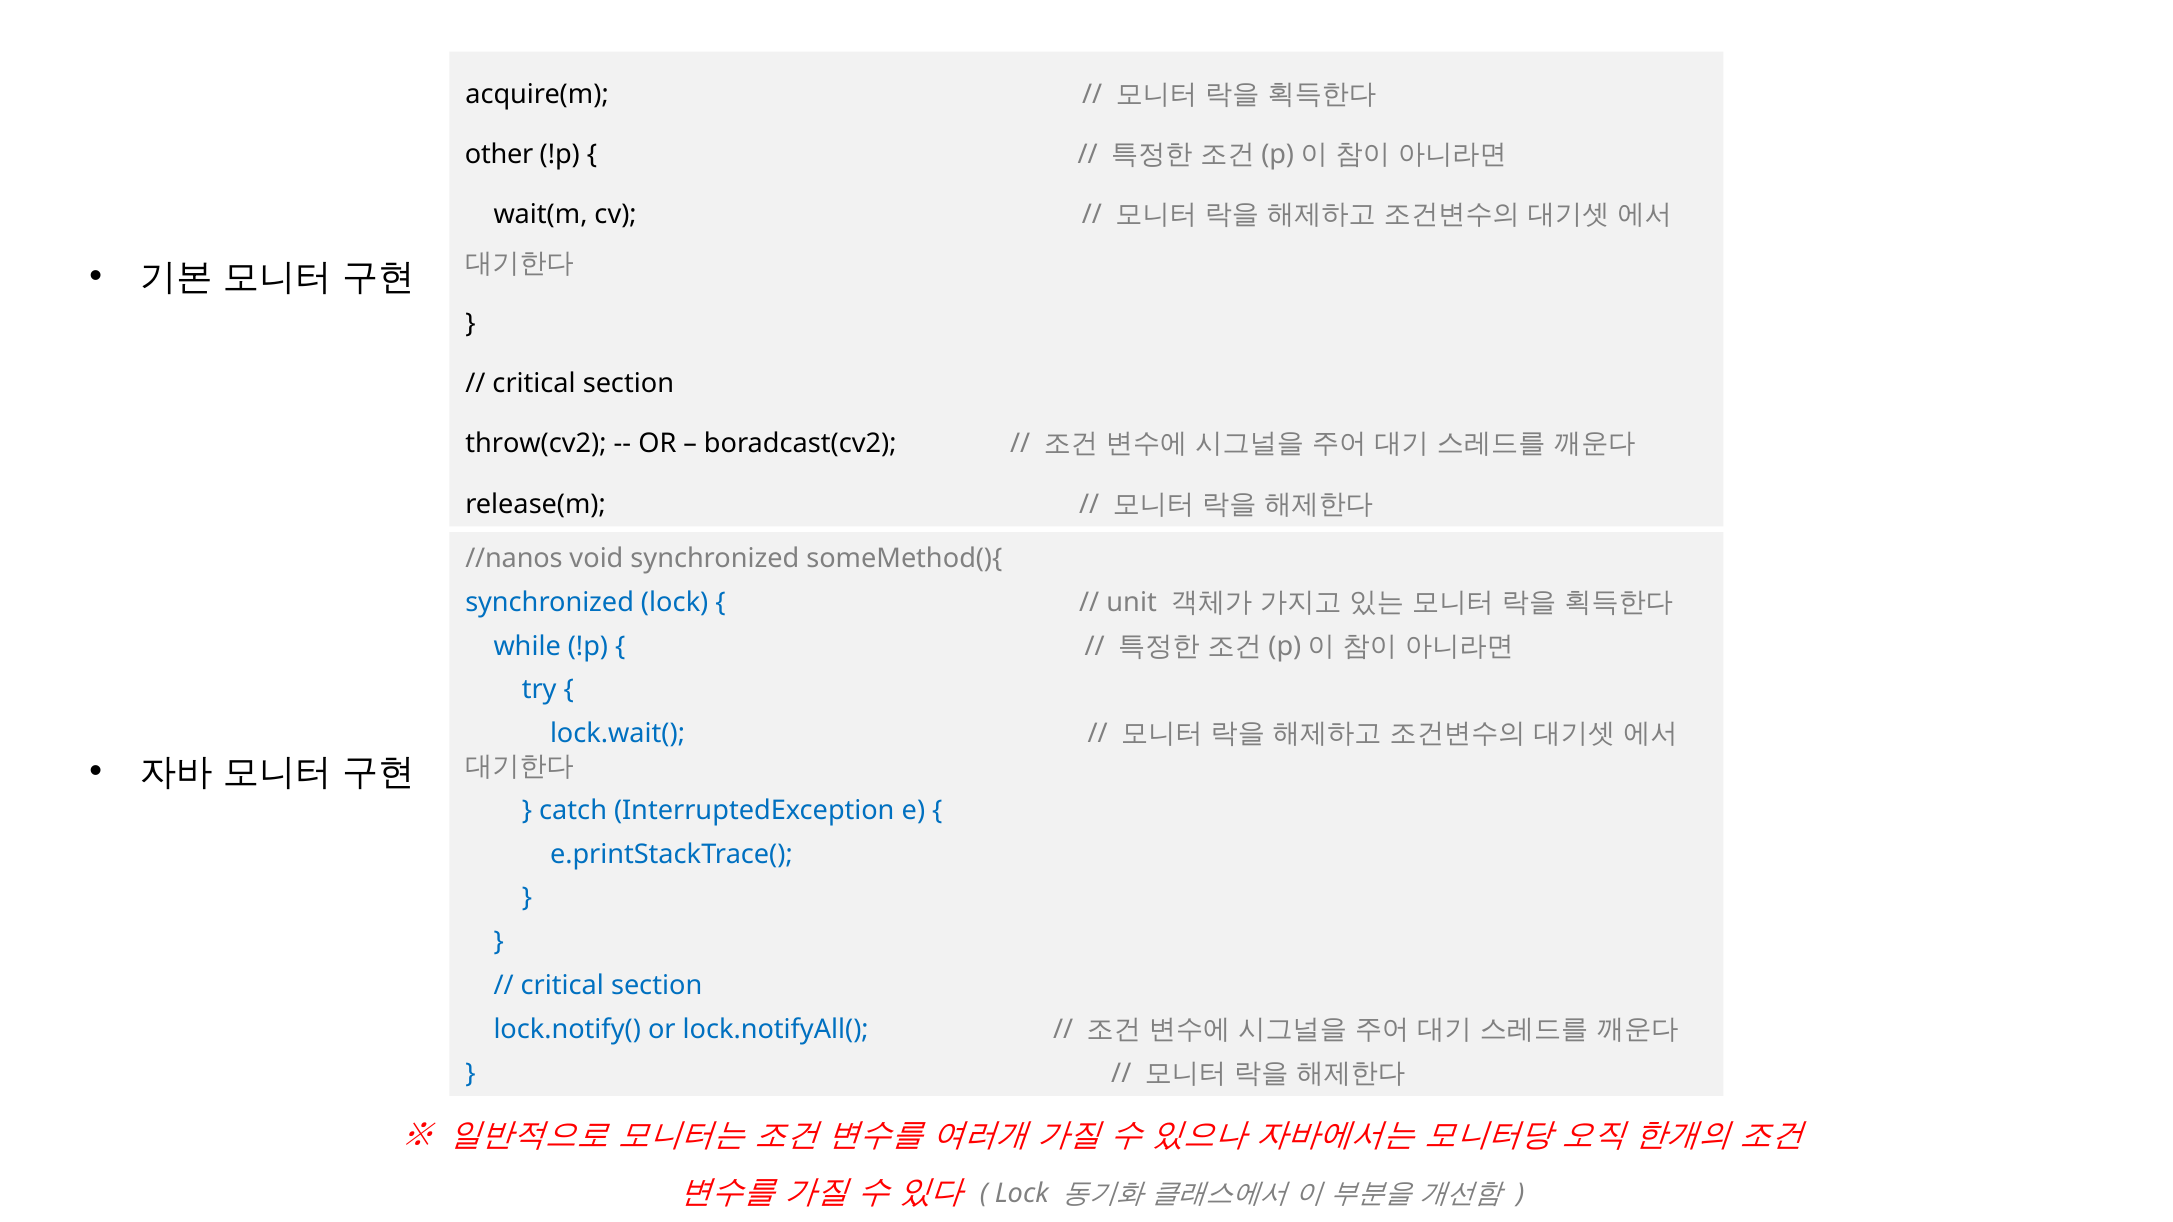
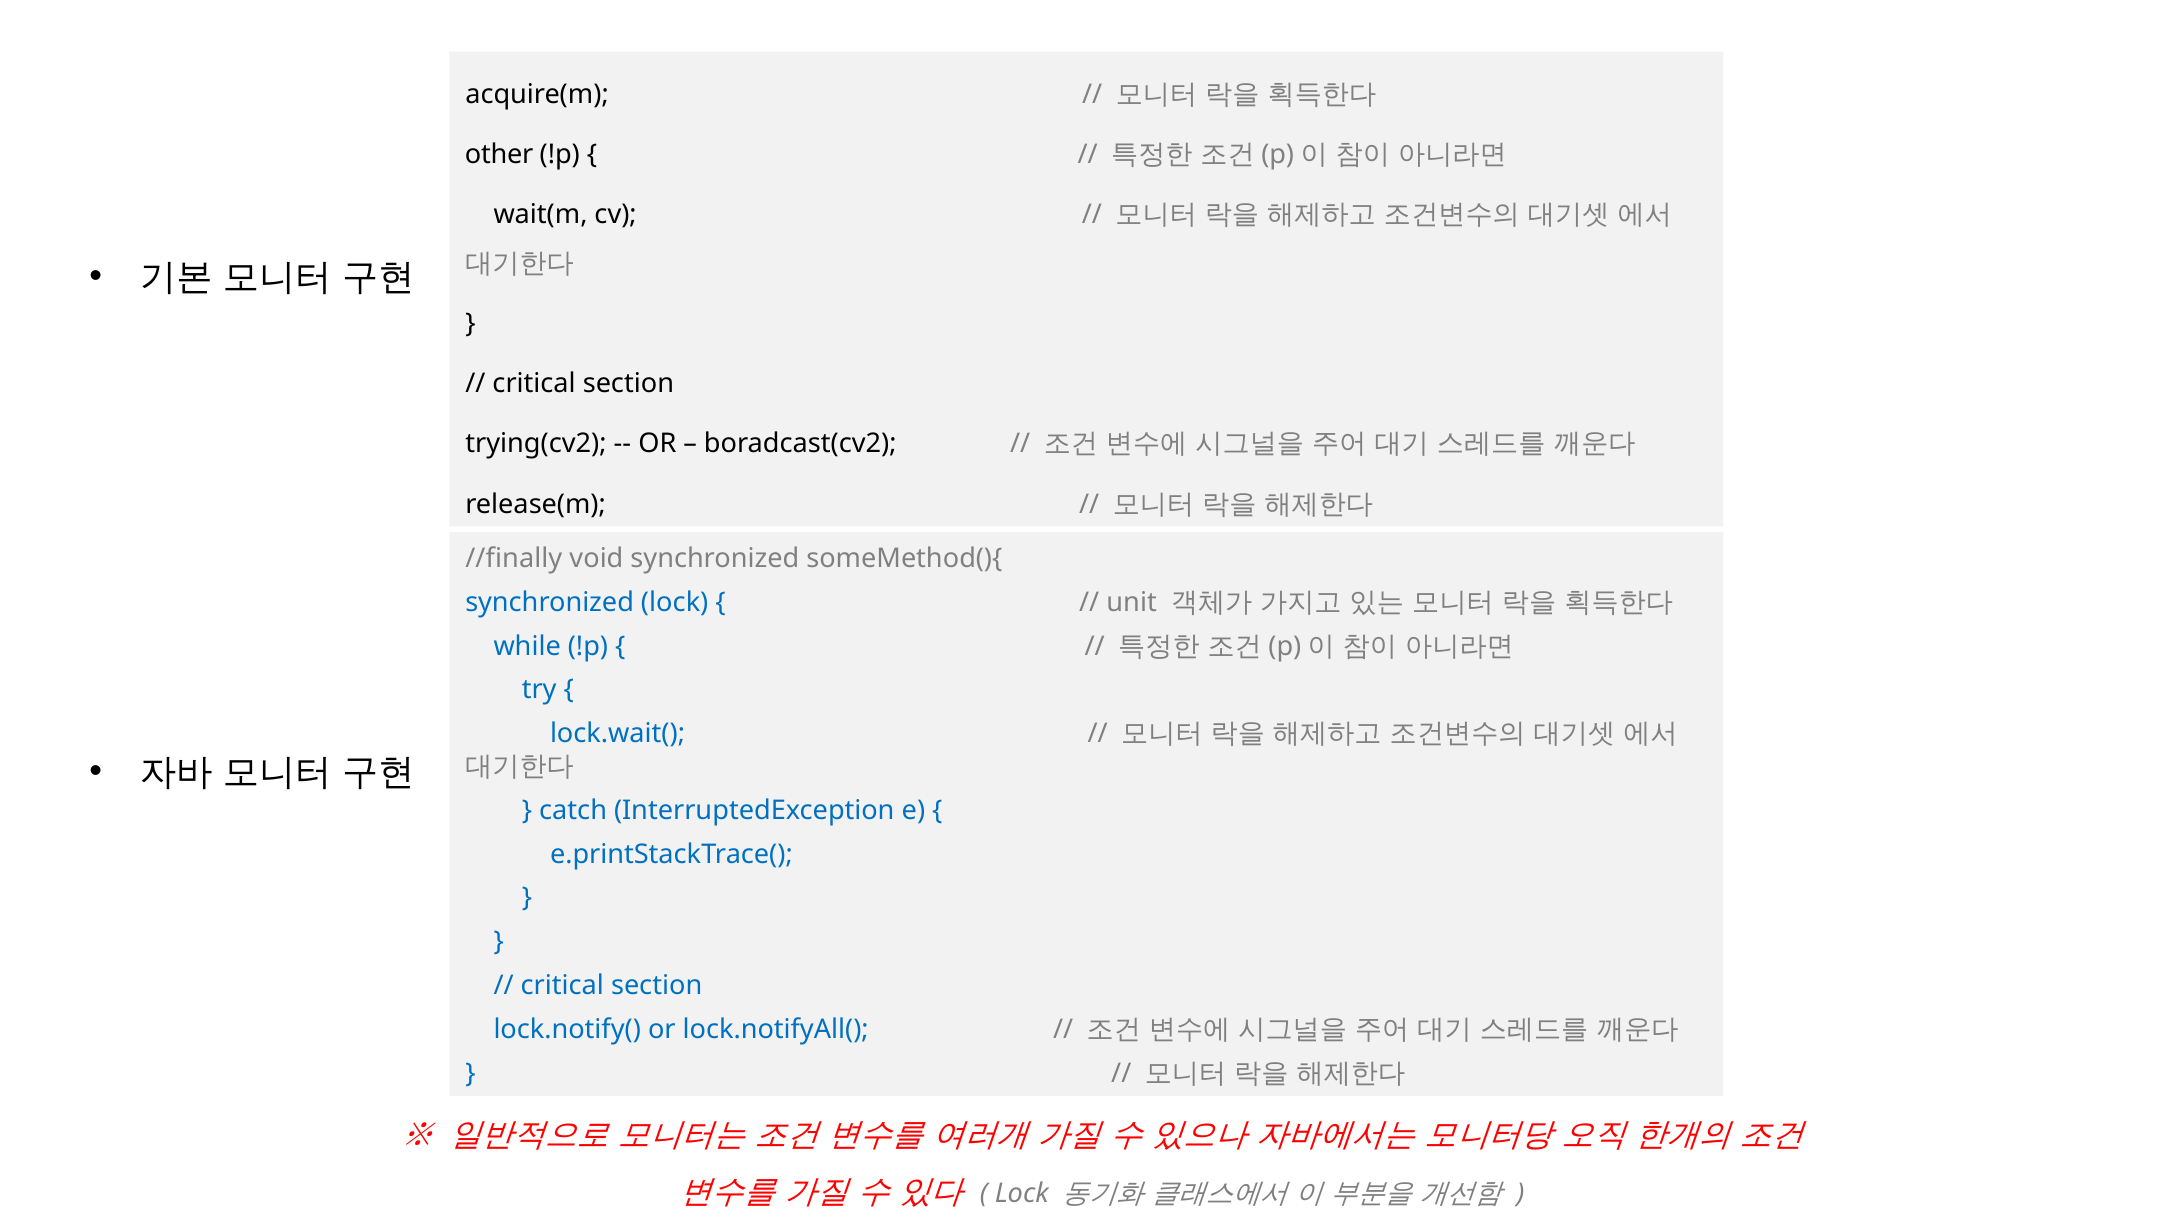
throw(cv2: throw(cv2 -> trying(cv2
//nanos: //nanos -> //finally
